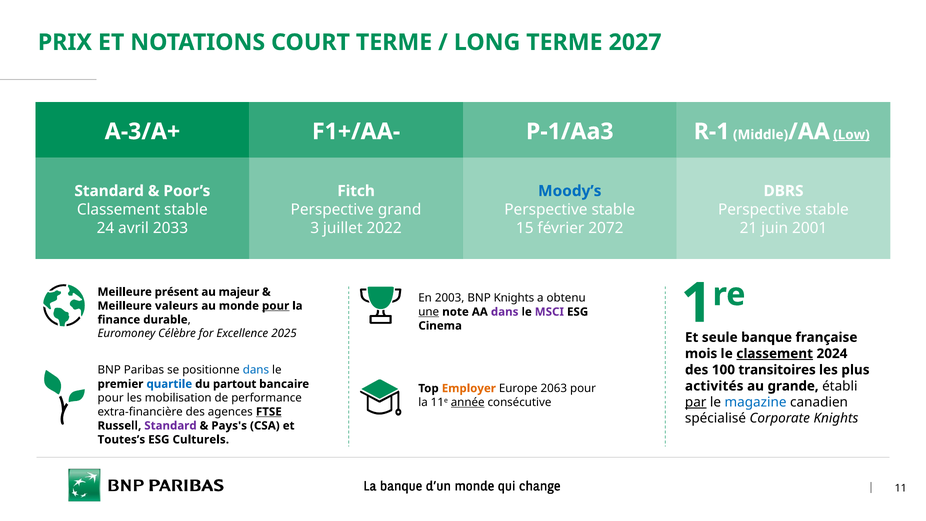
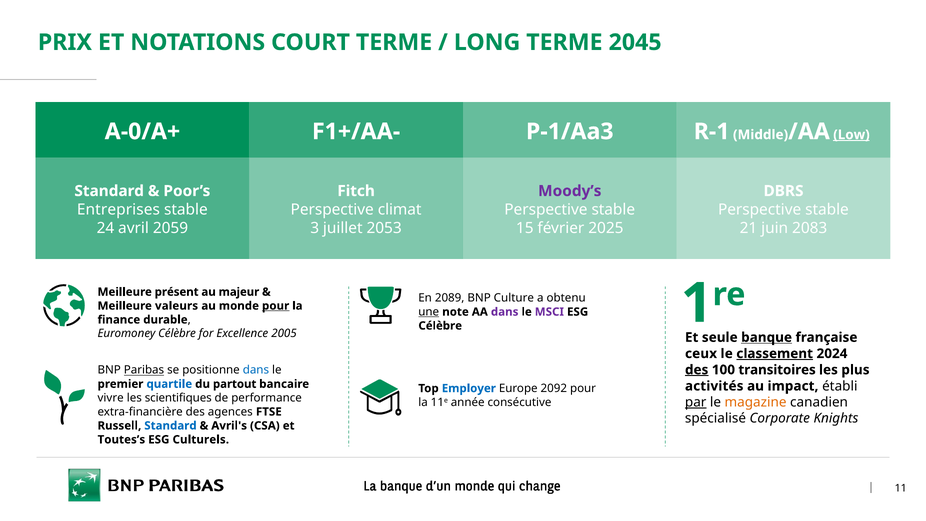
2027: 2027 -> 2045
A-3/A+: A-3/A+ -> A-0/A+
Moody’s colour: blue -> purple
Classement at (119, 209): Classement -> Entreprises
grand: grand -> climat
2033: 2033 -> 2059
2022: 2022 -> 2053
2072: 2072 -> 2025
2001: 2001 -> 2083
2003: 2003 -> 2089
BNP Knights: Knights -> Culture
Cinema at (440, 326): Cinema -> Célèbre
2025: 2025 -> 2005
banque underline: none -> present
mois: mois -> ceux
Paribas underline: none -> present
des at (697, 370) underline: none -> present
grande: grande -> impact
Employer colour: orange -> blue
2063: 2063 -> 2092
pour at (111, 398): pour -> vivre
mobilisation: mobilisation -> scientifiques
magazine colour: blue -> orange
année underline: present -> none
FTSE underline: present -> none
Standard at (170, 426) colour: purple -> blue
Pays's: Pays's -> Avril's
